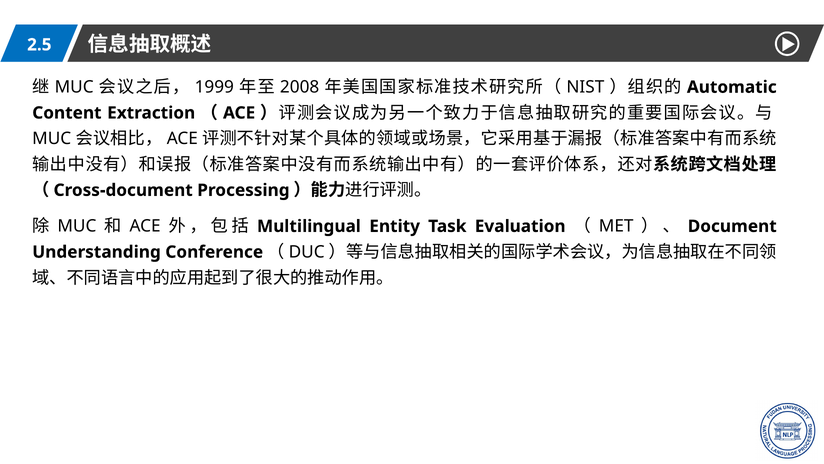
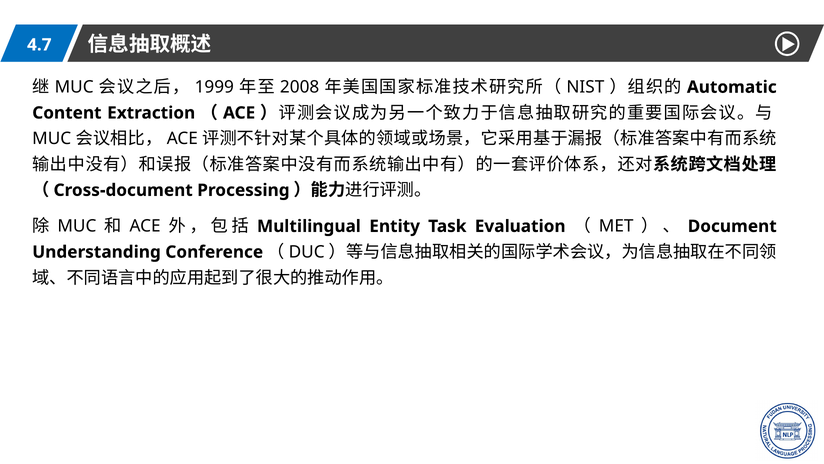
2.5: 2.5 -> 4.7
